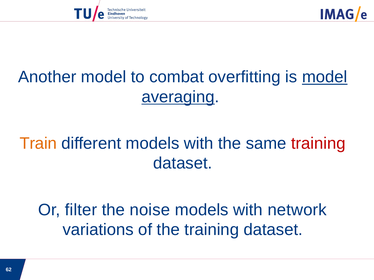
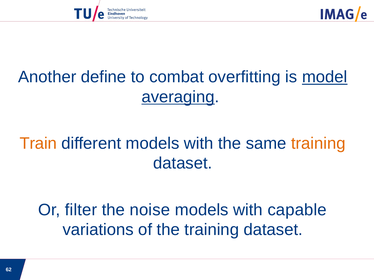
Another model: model -> define
training at (318, 144) colour: red -> orange
network: network -> capable
